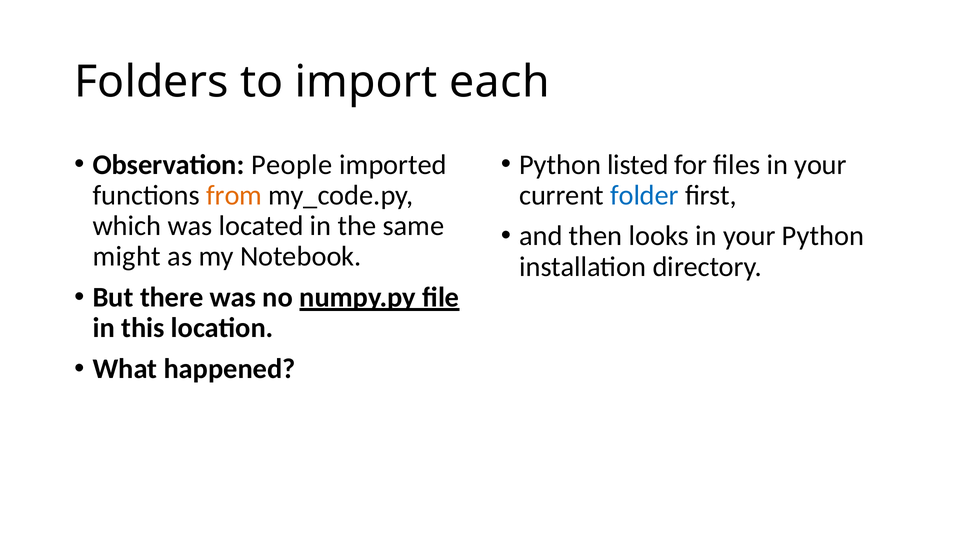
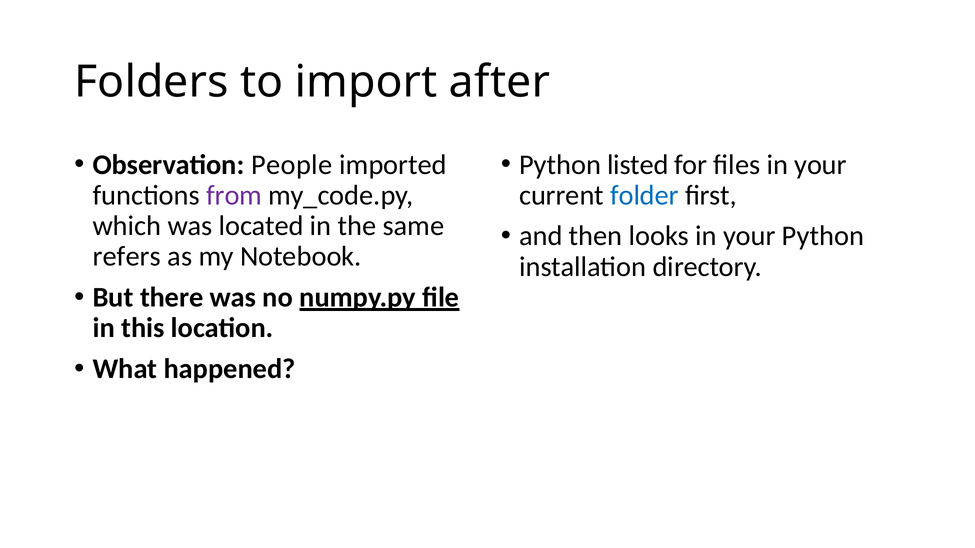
each: each -> after
from colour: orange -> purple
might: might -> refers
